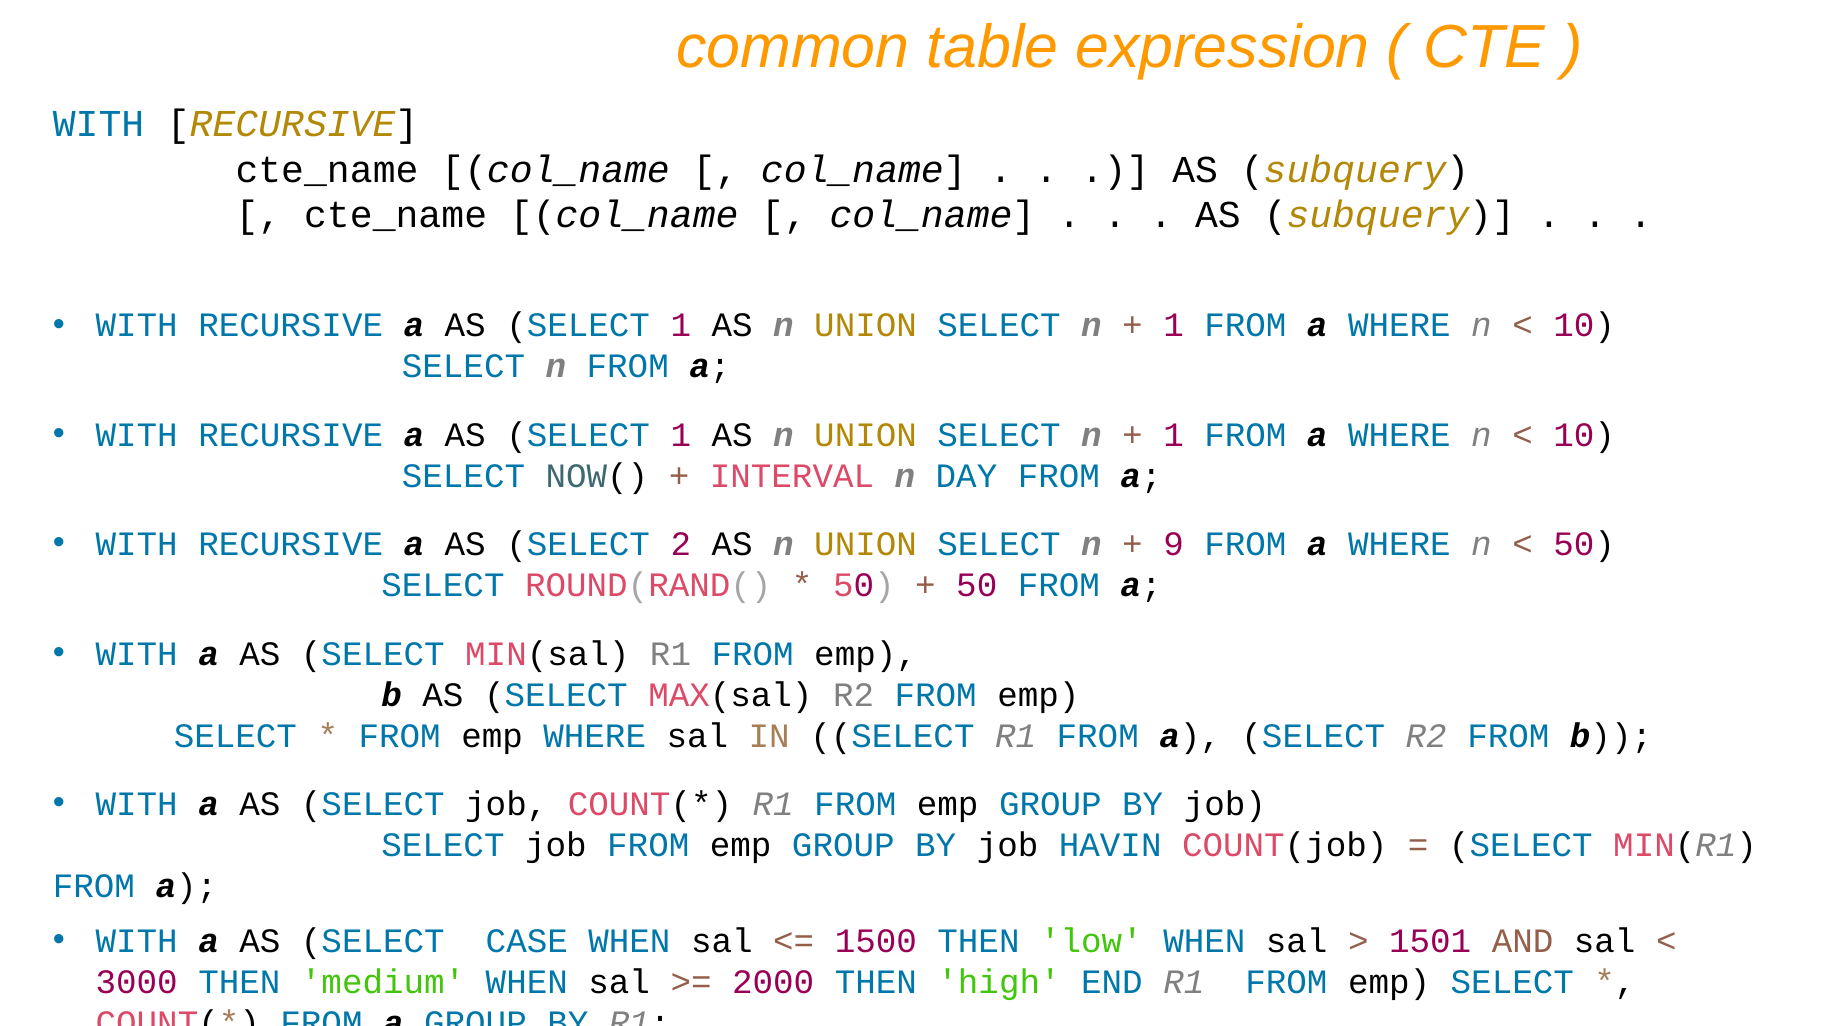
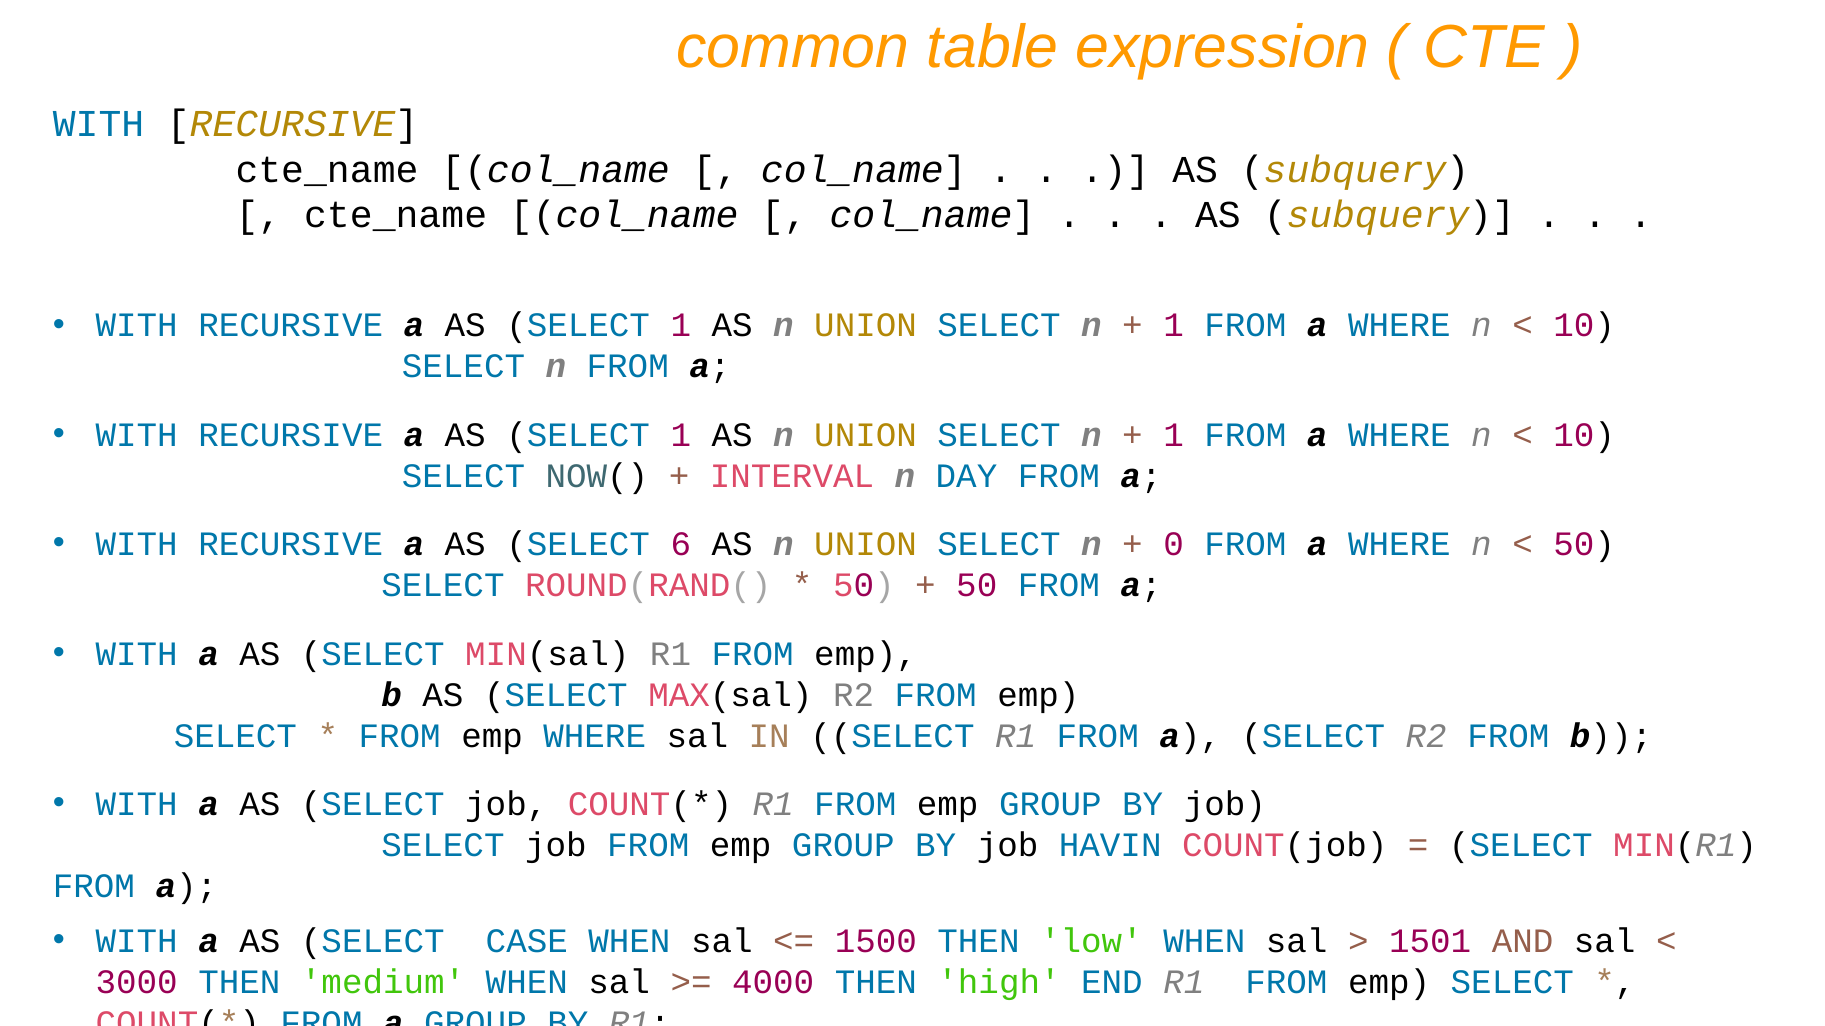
2: 2 -> 6
9: 9 -> 0
2000: 2000 -> 4000
